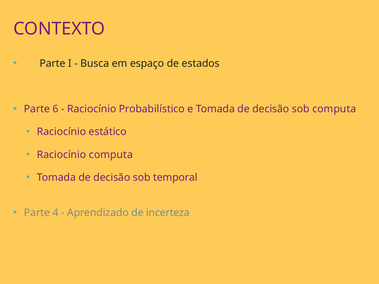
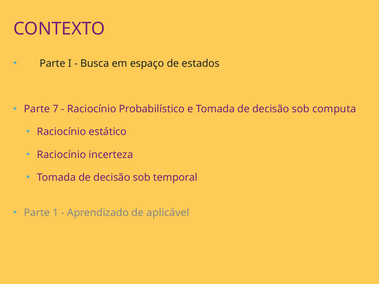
6: 6 -> 7
Raciocínio computa: computa -> incerteza
4: 4 -> 1
incerteza: incerteza -> aplicável
